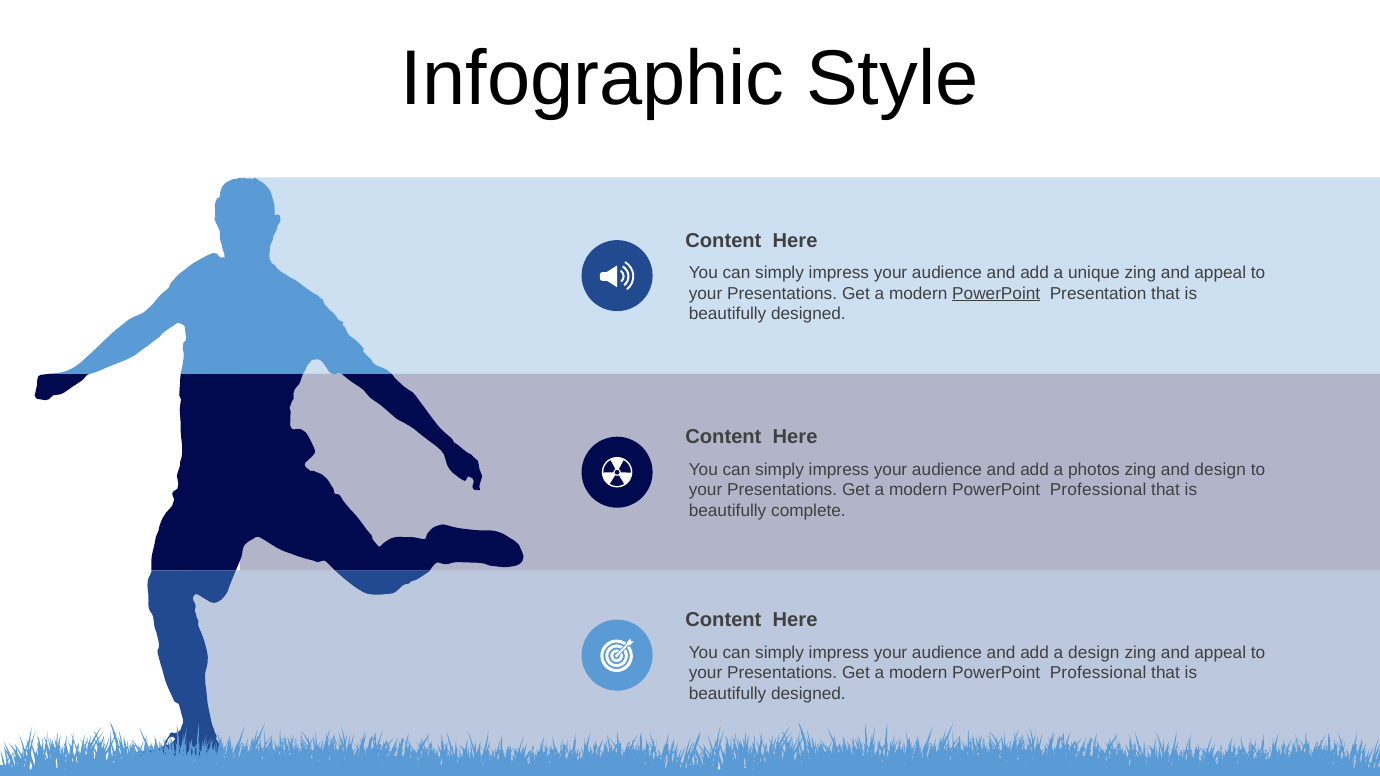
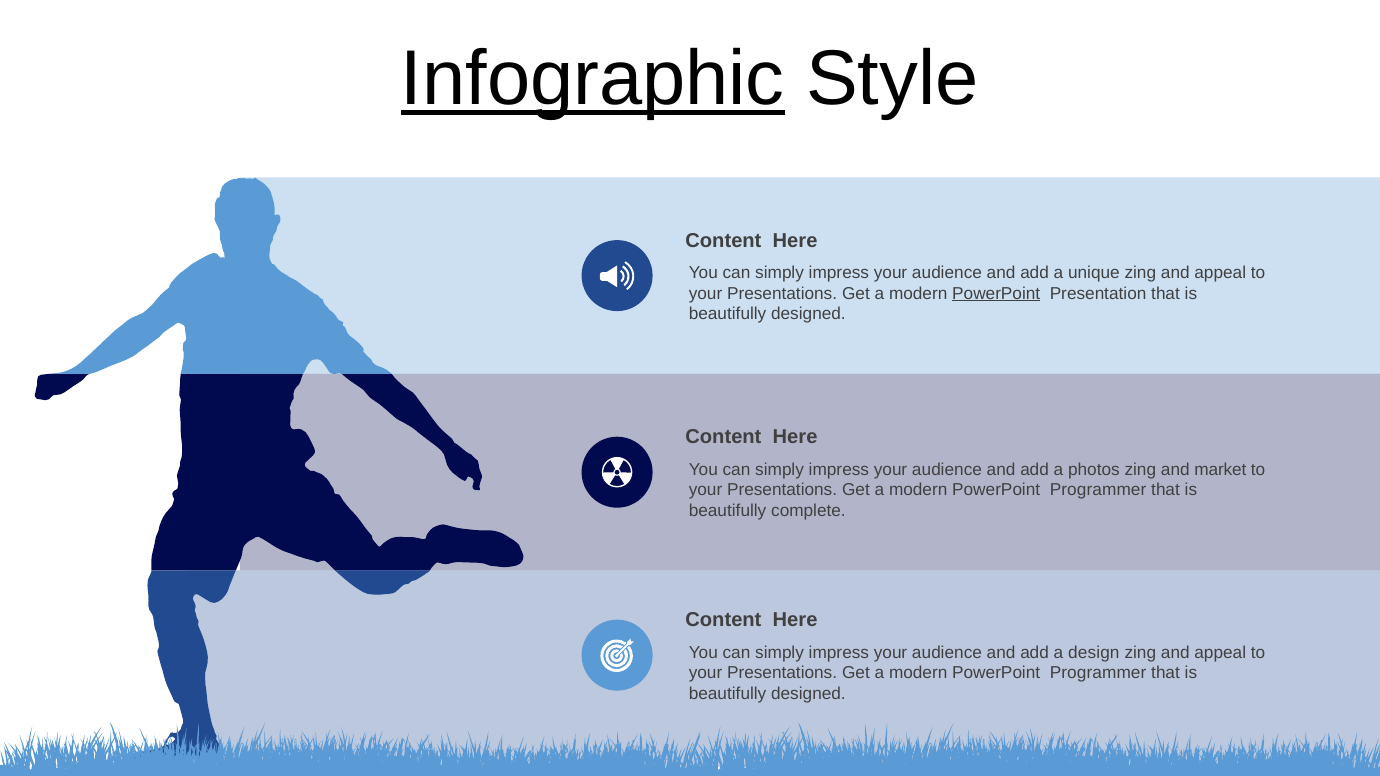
Infographic underline: none -> present
and design: design -> market
Professional at (1098, 490): Professional -> Programmer
Professional at (1098, 673): Professional -> Programmer
